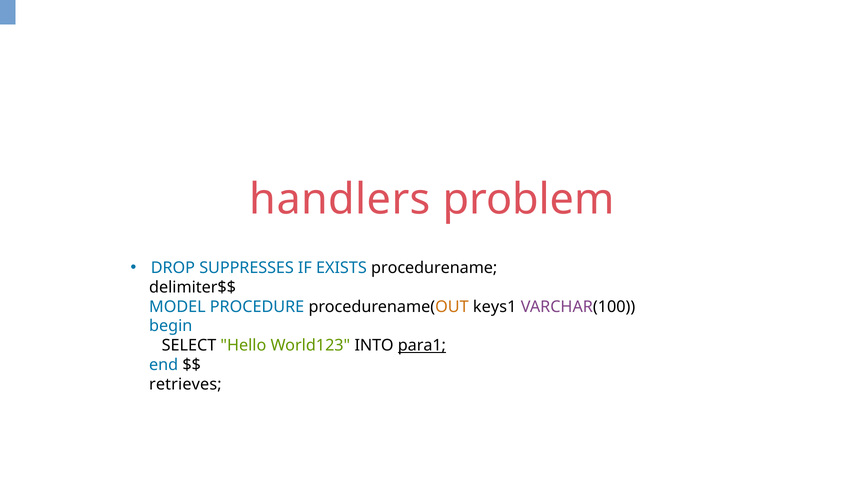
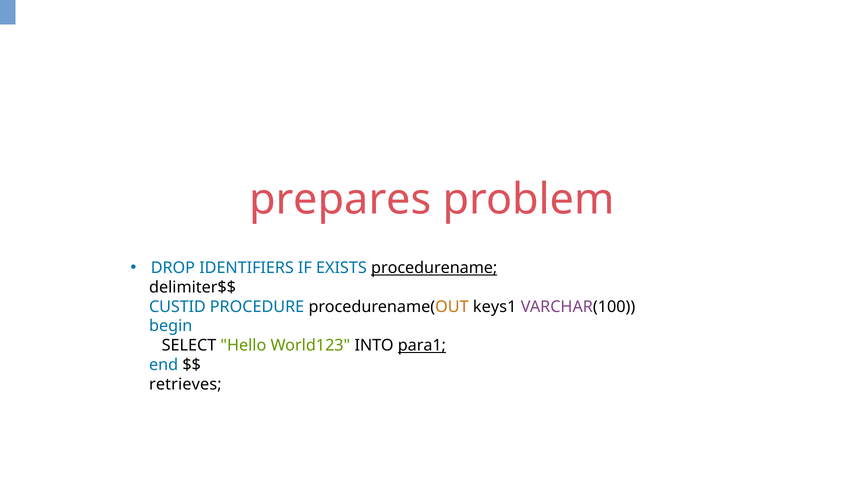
handlers: handlers -> prepares
SUPPRESSES: SUPPRESSES -> IDENTIFIERS
procedurename underline: none -> present
MODEL: MODEL -> CUSTID
